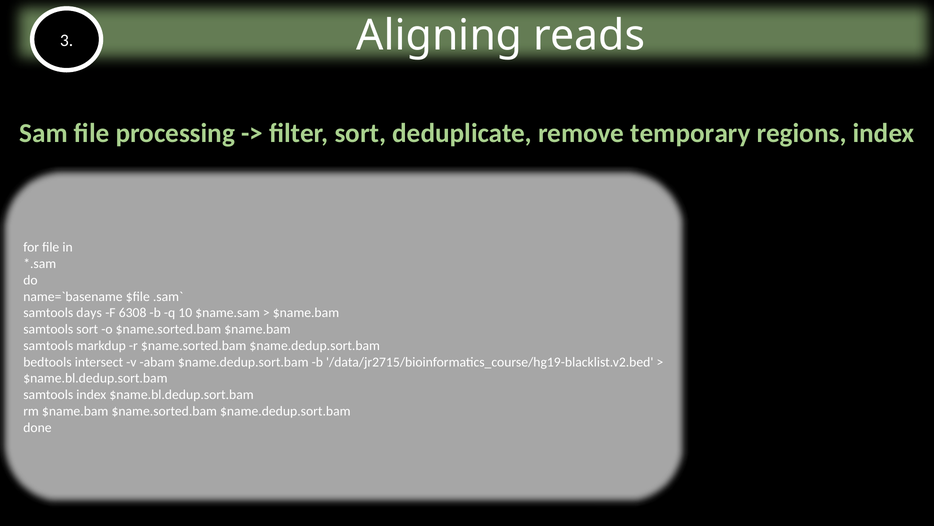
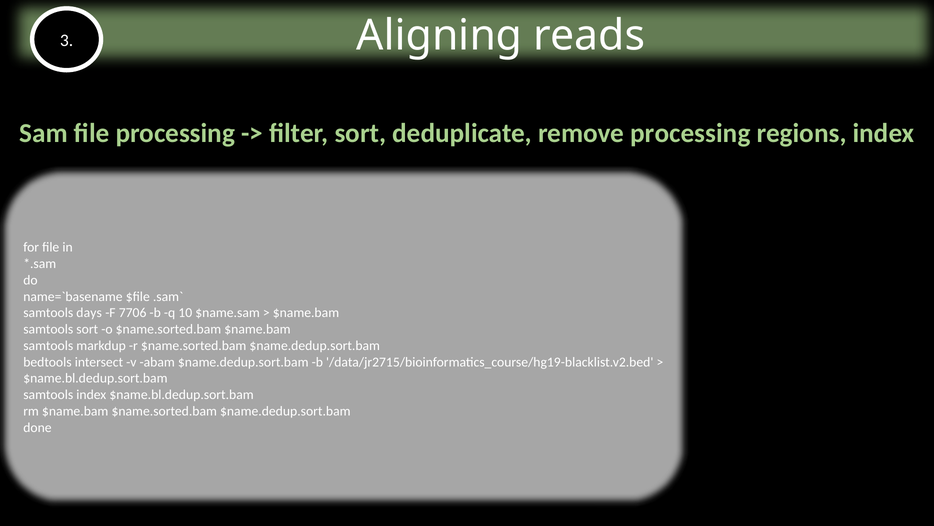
remove temporary: temporary -> processing
6308: 6308 -> 7706
